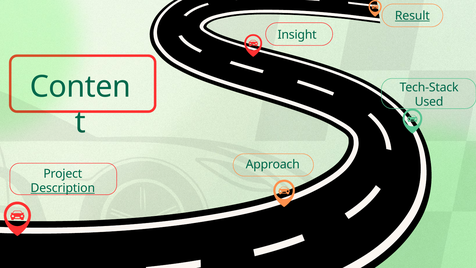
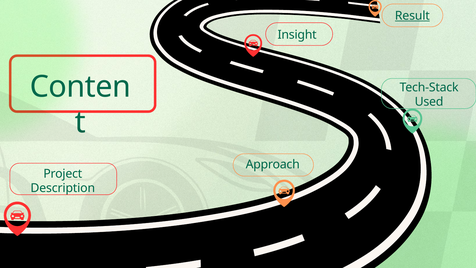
Description underline: present -> none
